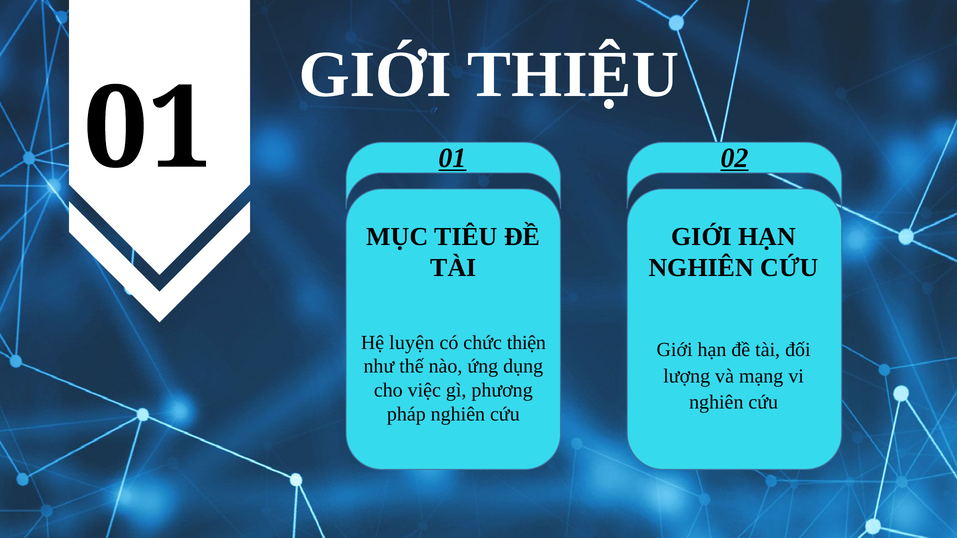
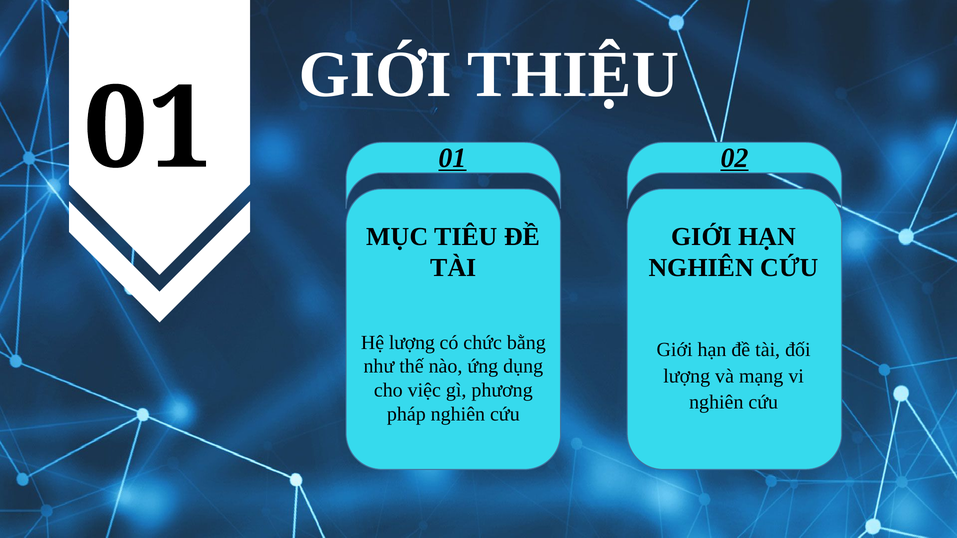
Hệ luyện: luyện -> lượng
thiện: thiện -> bằng
